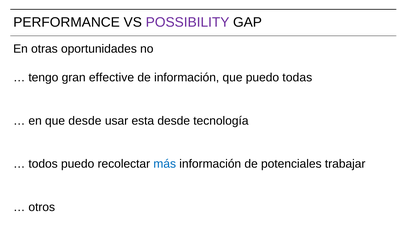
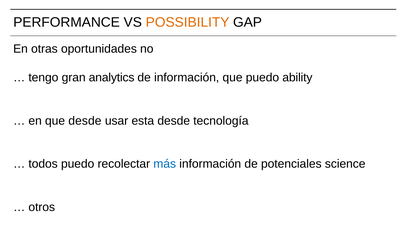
POSSIBILITY colour: purple -> orange
effective: effective -> analytics
todas: todas -> ability
trabajar: trabajar -> science
